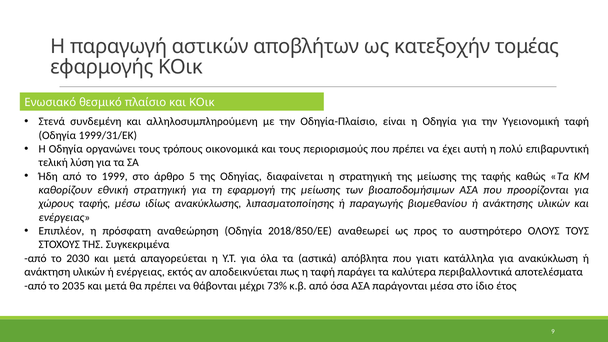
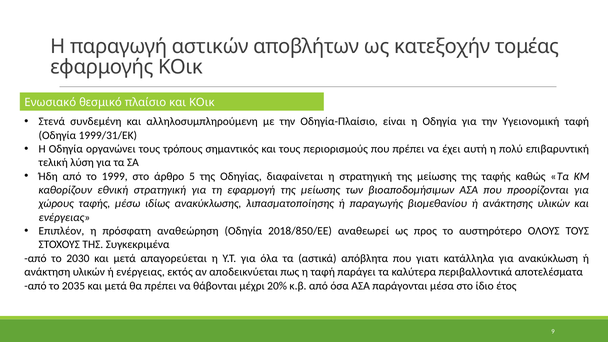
οικονομικά: οικονομικά -> σημαντικός
73%: 73% -> 20%
